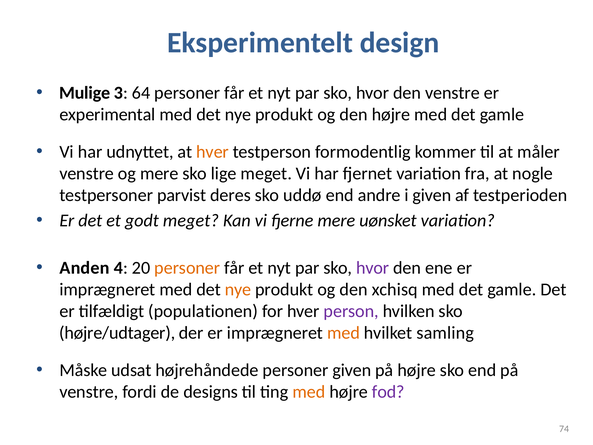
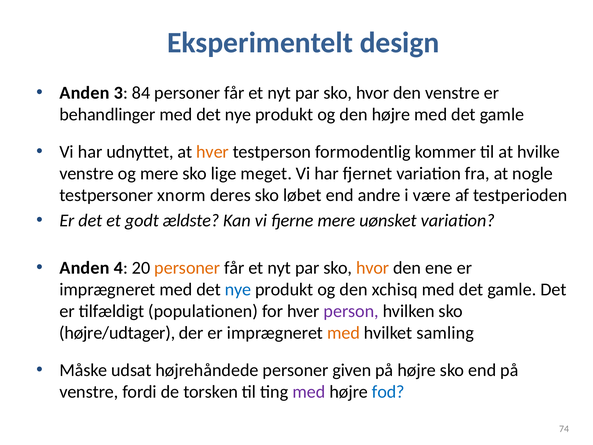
Mulige at (85, 93): Mulige -> Anden
64: 64 -> 84
experimental: experimental -> behandlinger
måler: måler -> hvilke
parvist: parvist -> xnorm
uddø: uddø -> løbet
i given: given -> være
godt meget: meget -> ældste
hvor at (373, 268) colour: purple -> orange
nye at (238, 289) colour: orange -> blue
designs: designs -> torsken
med at (309, 392) colour: orange -> purple
fod colour: purple -> blue
